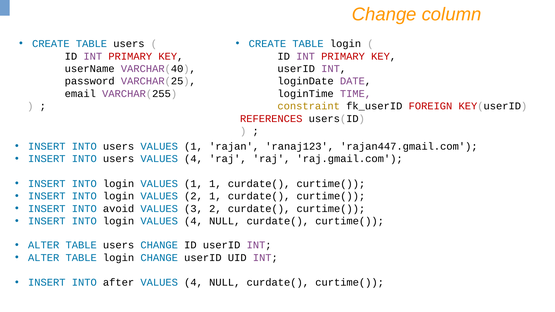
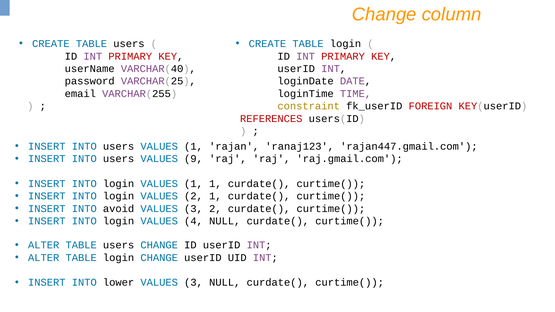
users VALUES 4: 4 -> 9
after: after -> lower
4 at (194, 283): 4 -> 3
